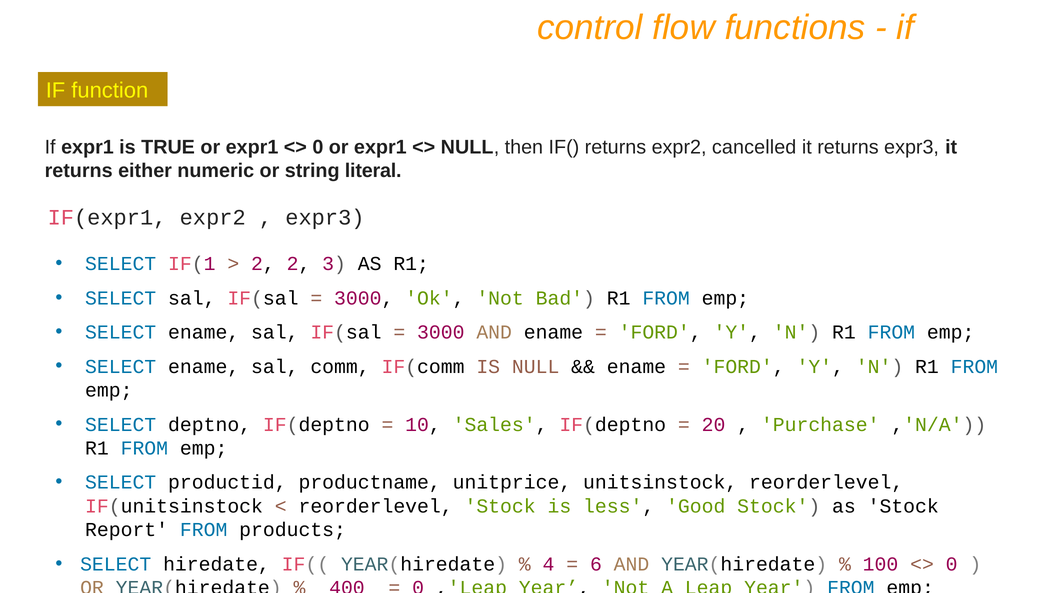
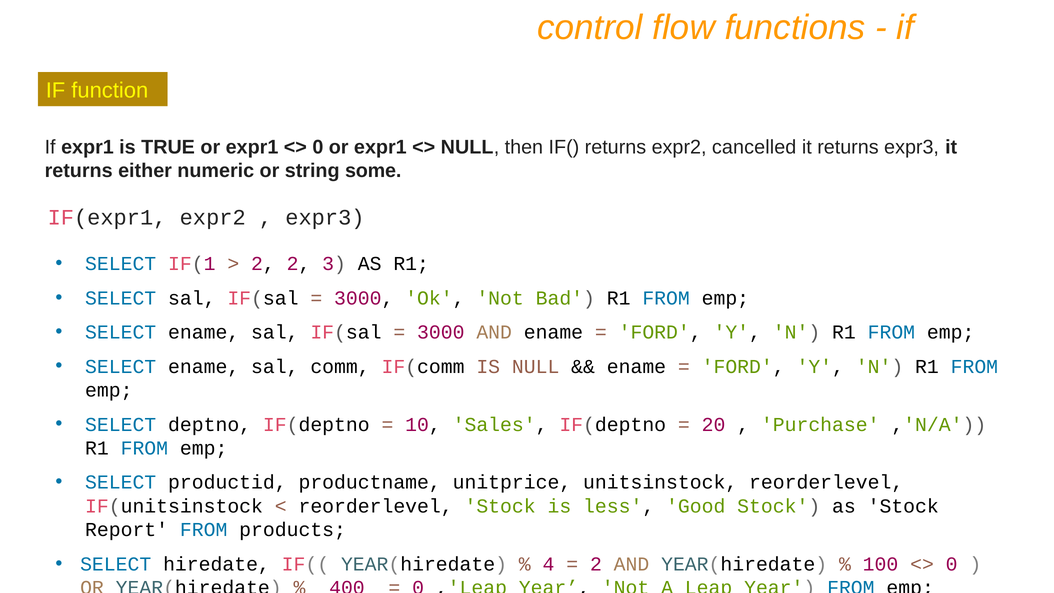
literal: literal -> some
6 at (596, 564): 6 -> 2
